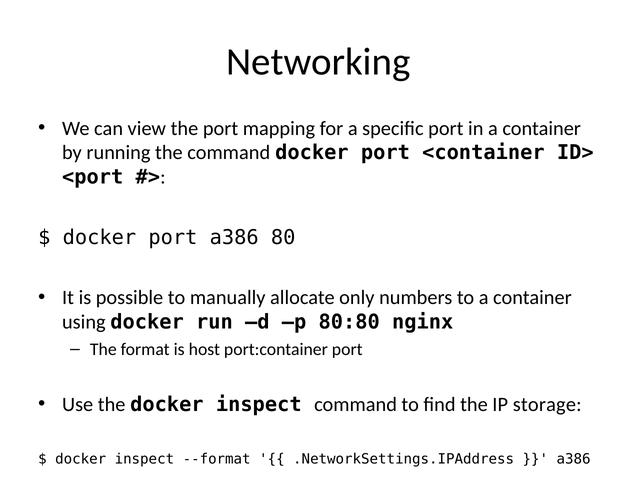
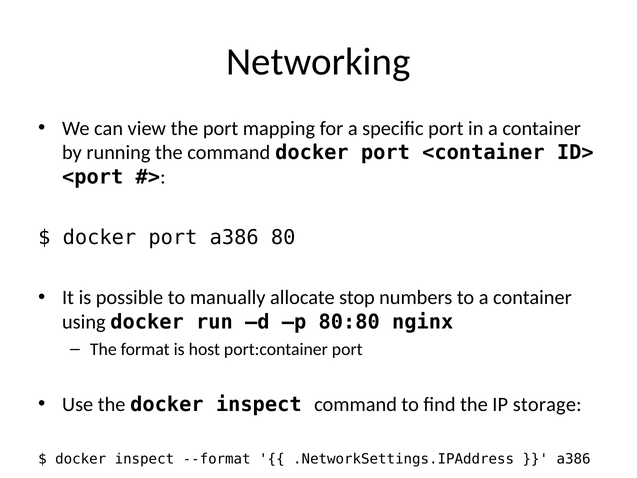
only: only -> stop
